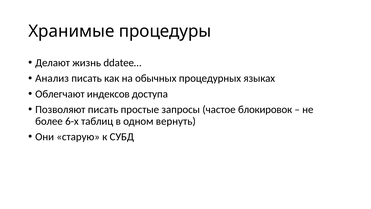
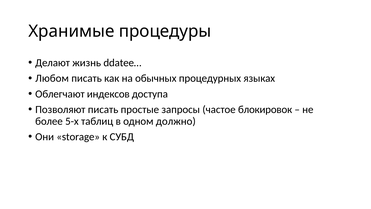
Анализ: Анализ -> Любом
6-х: 6-х -> 5-х
вернуть: вернуть -> должно
старую: старую -> storage
